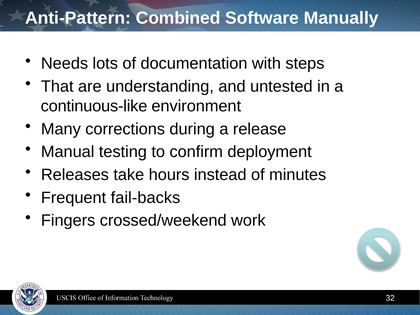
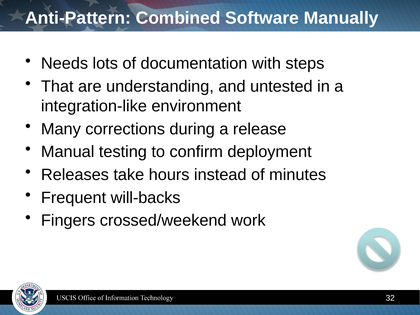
continuous-like: continuous-like -> integration-like
fail-backs: fail-backs -> will-backs
